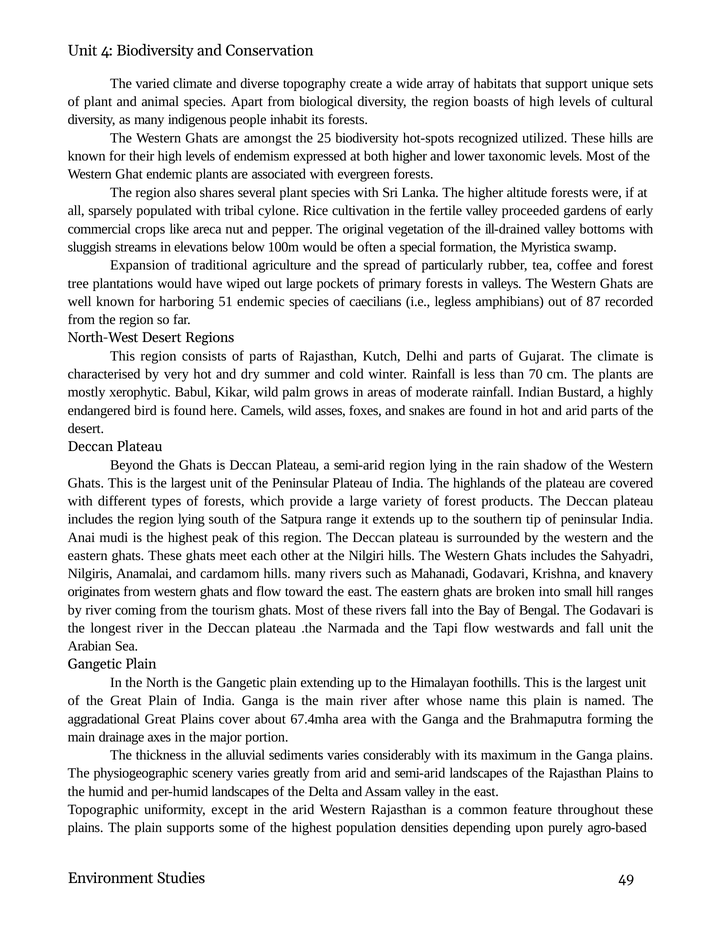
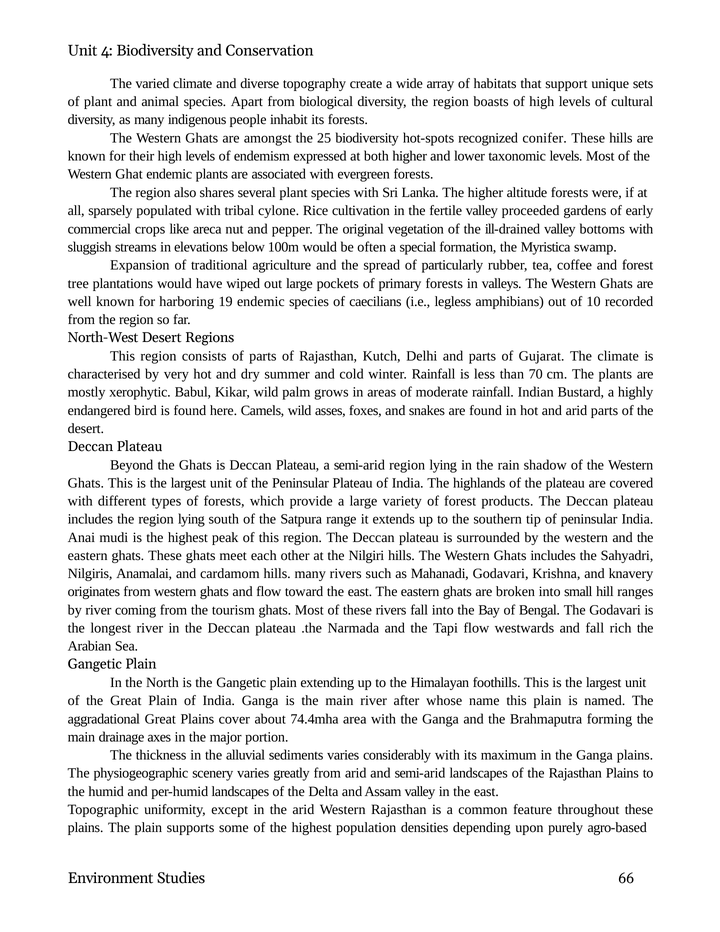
utilized: utilized -> conifer
51: 51 -> 19
87: 87 -> 10
fall unit: unit -> rich
67.4mha: 67.4mha -> 74.4mha
49: 49 -> 66
